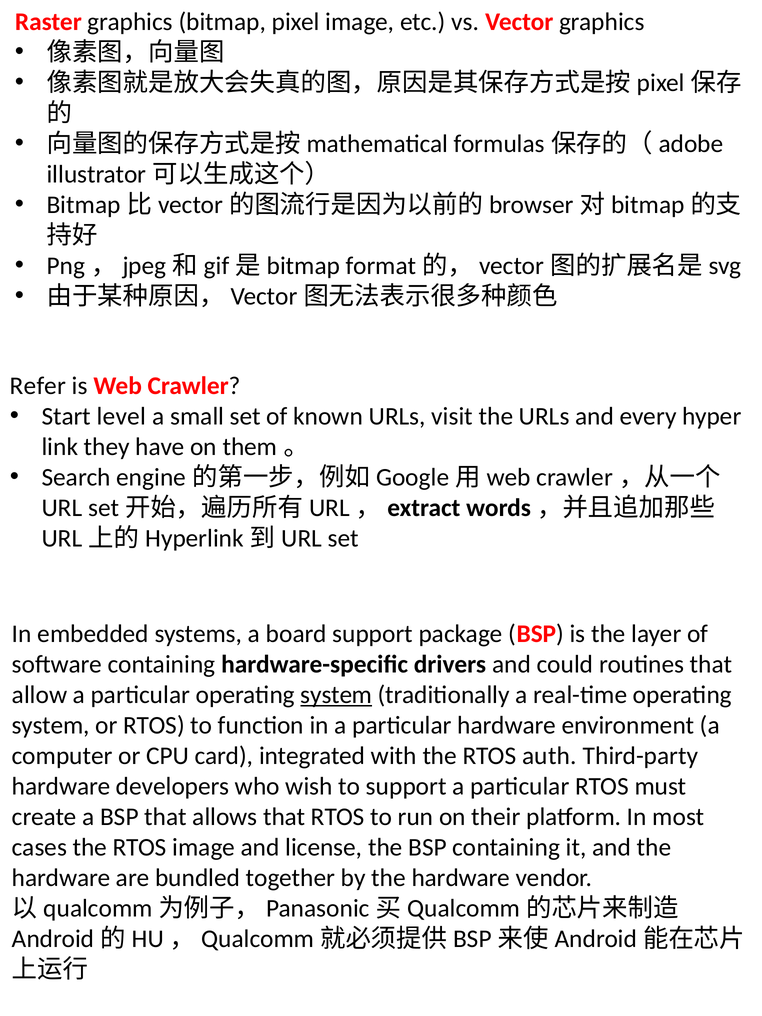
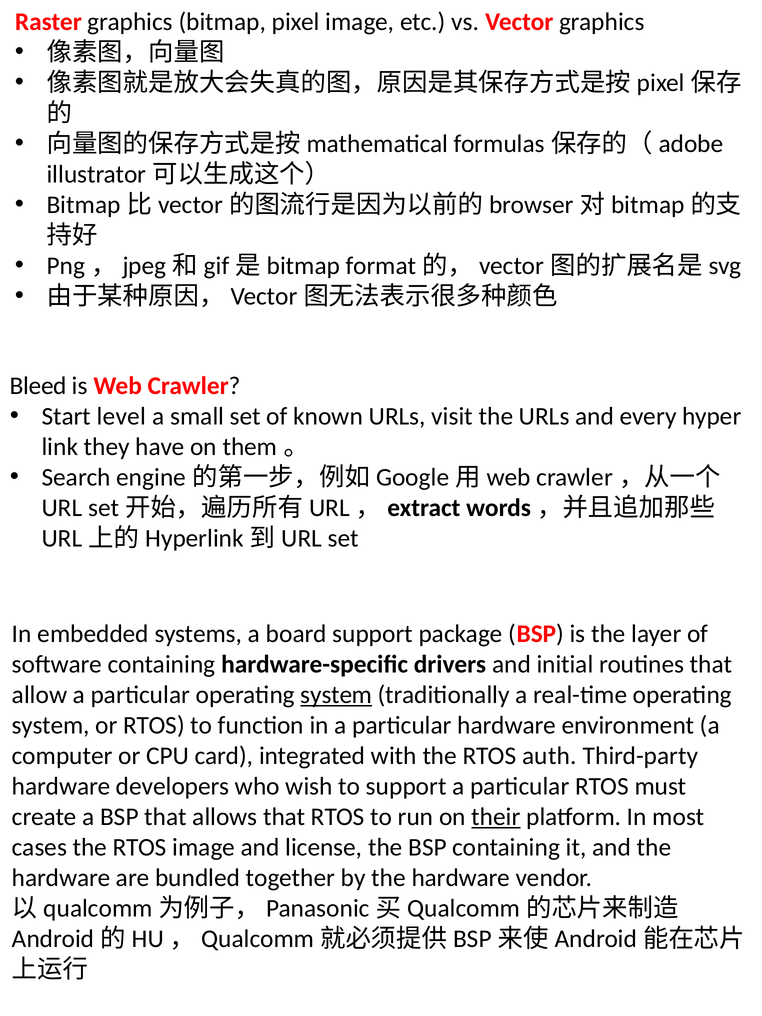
Refer: Refer -> Bleed
could: could -> initial
their underline: none -> present
